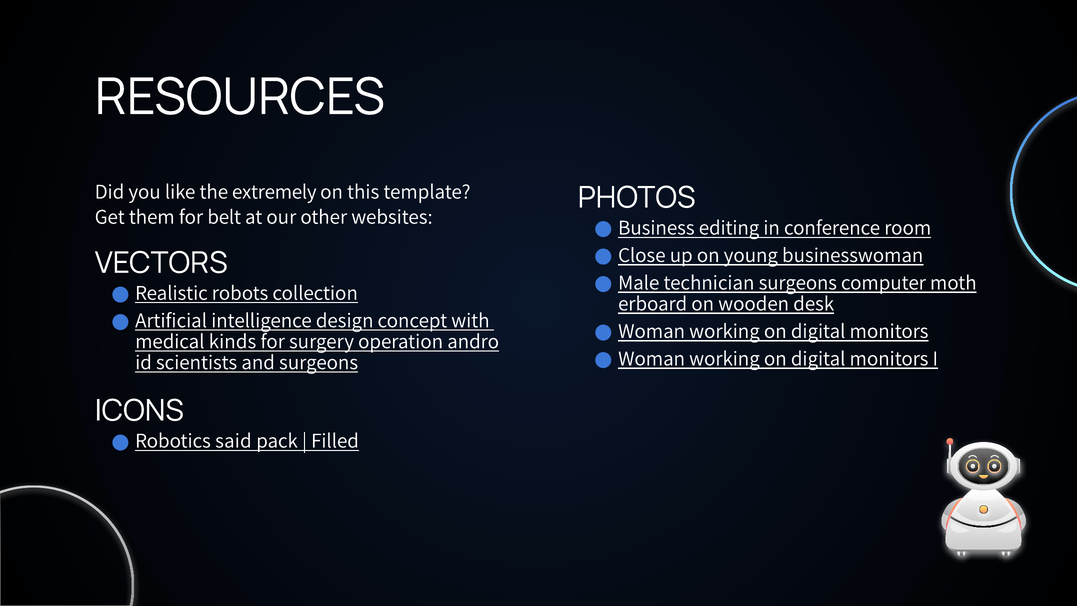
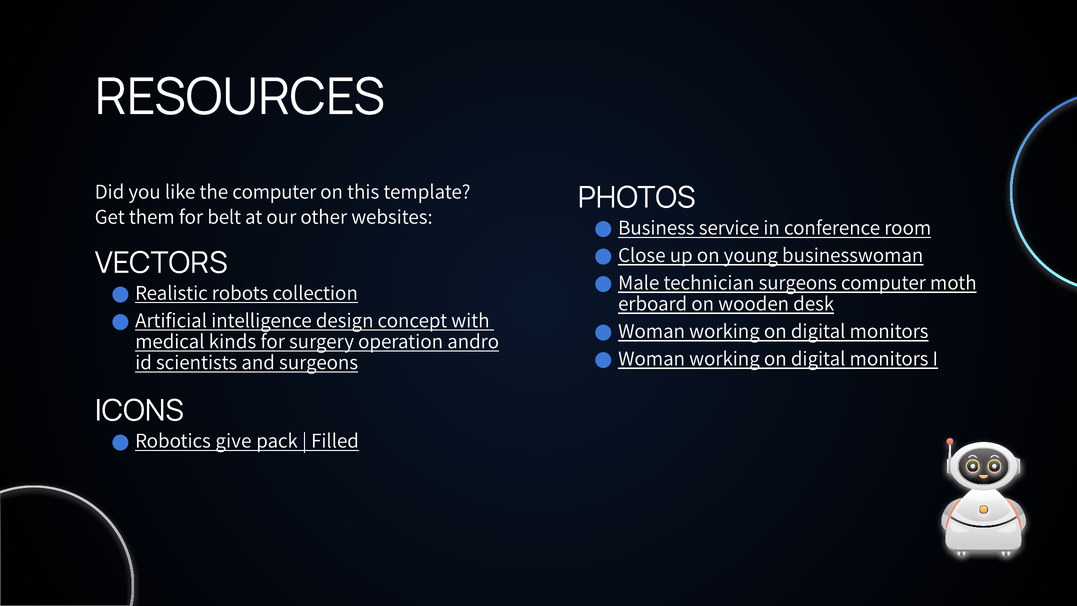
the extremely: extremely -> computer
editing: editing -> service
said: said -> give
